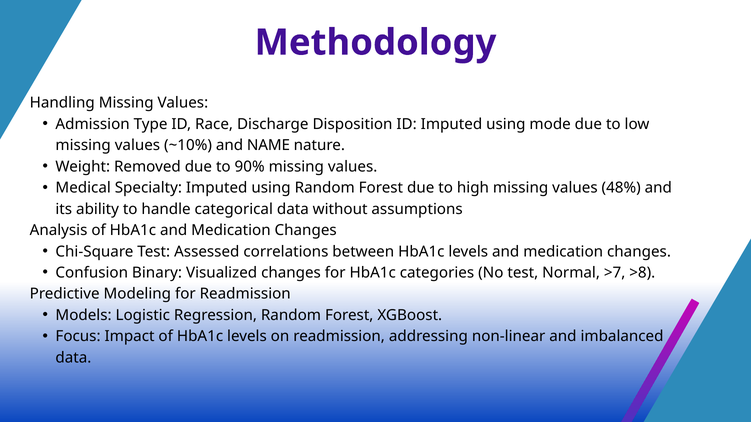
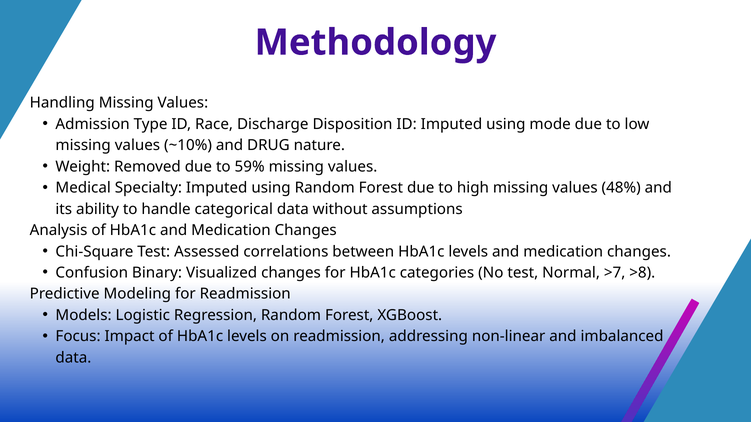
NAME: NAME -> DRUG
90%: 90% -> 59%
